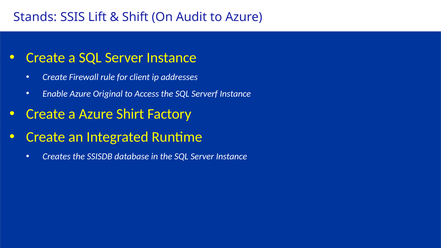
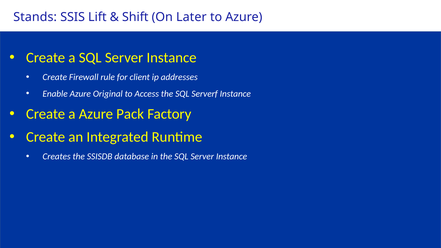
Audit: Audit -> Later
Shirt: Shirt -> Pack
